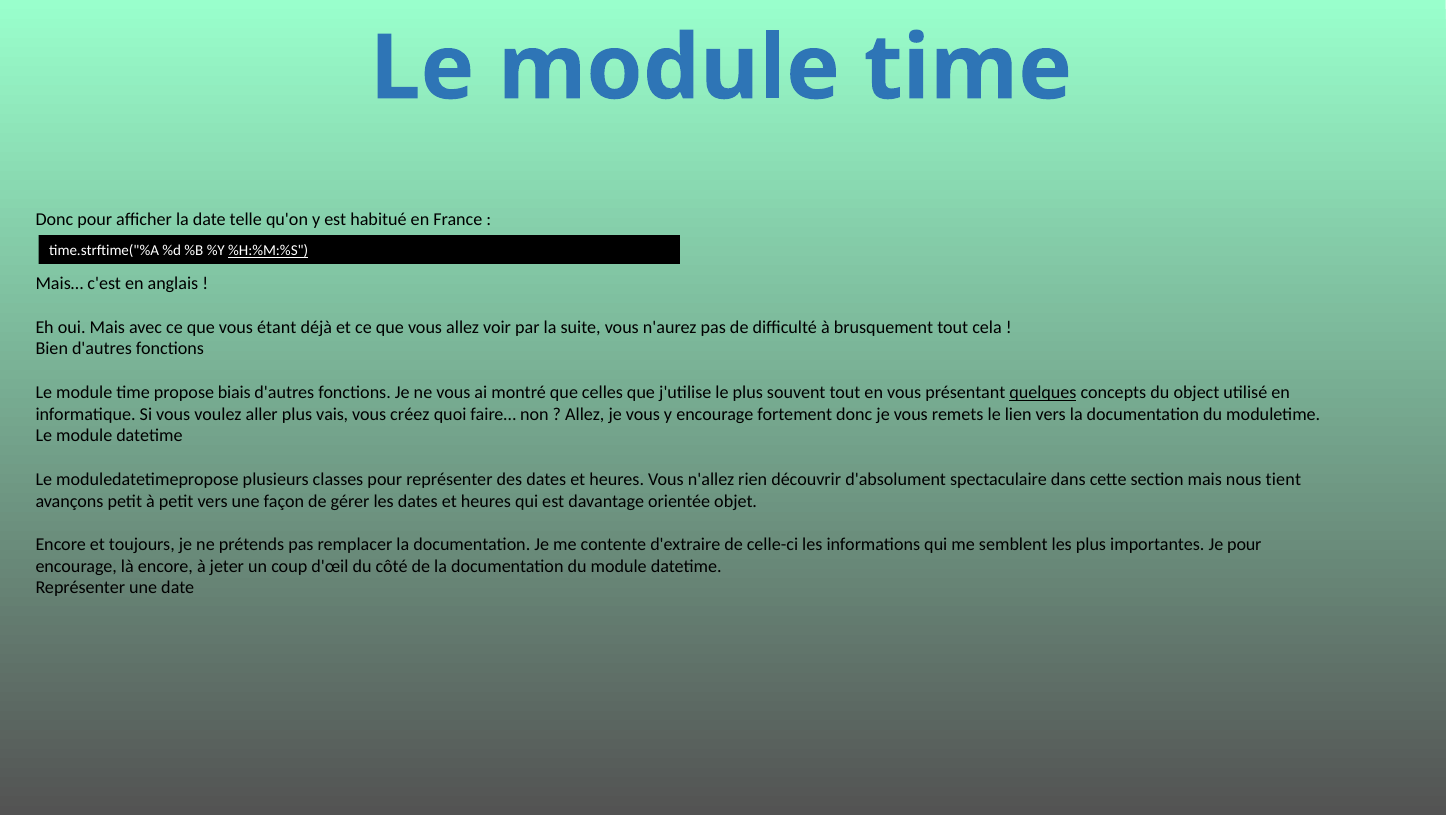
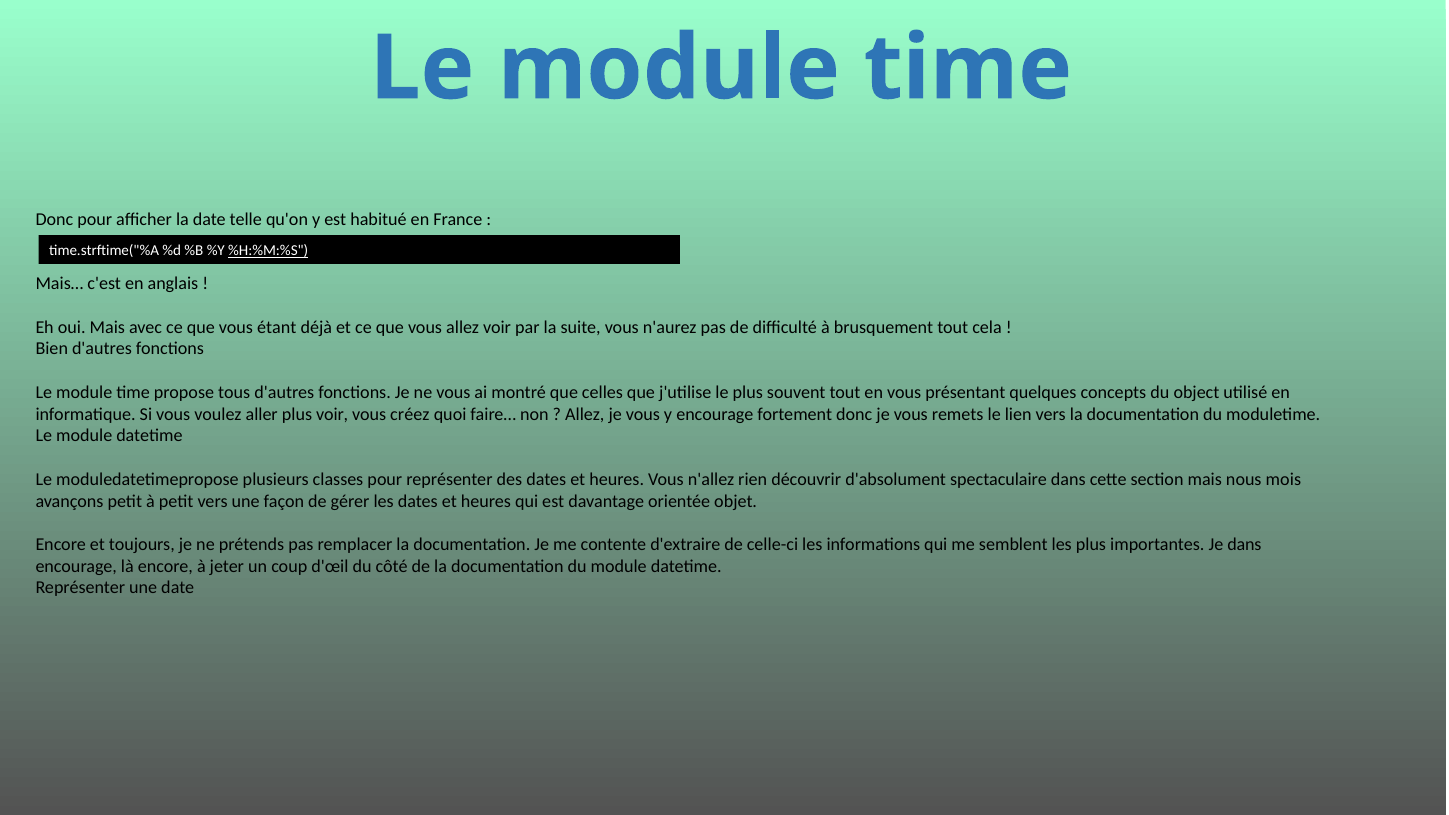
biais: biais -> tous
quelques underline: present -> none
plus vais: vais -> voir
tient: tient -> mois
Je pour: pour -> dans
